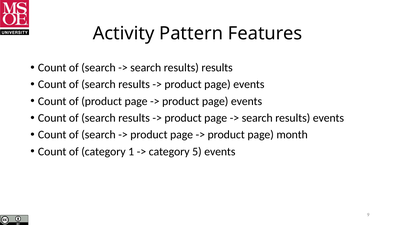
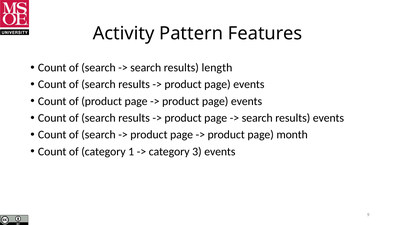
results results: results -> length
5: 5 -> 3
